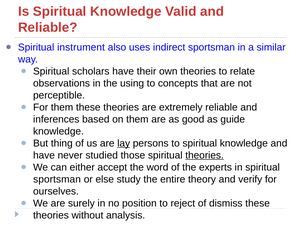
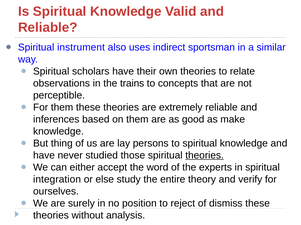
using: using -> trains
guide: guide -> make
lay underline: present -> none
sportsman at (57, 180): sportsman -> integration
